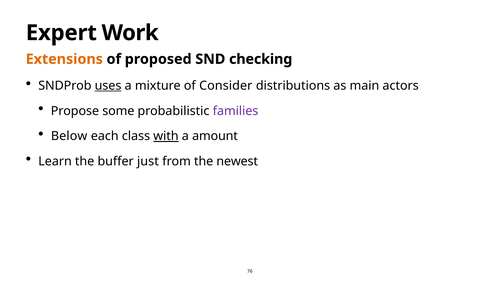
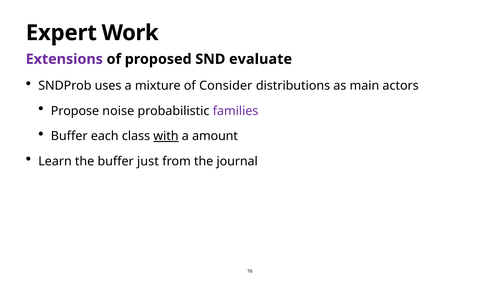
Extensions colour: orange -> purple
checking: checking -> evaluate
uses underline: present -> none
some: some -> noise
Below at (69, 136): Below -> Buffer
newest: newest -> journal
